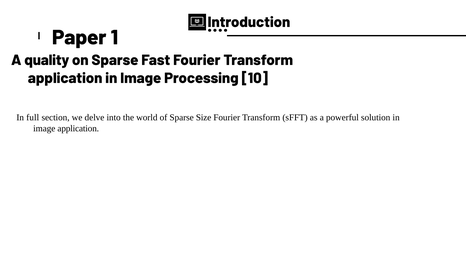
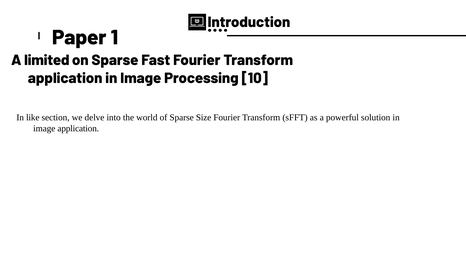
quality: quality -> limited
full: full -> like
